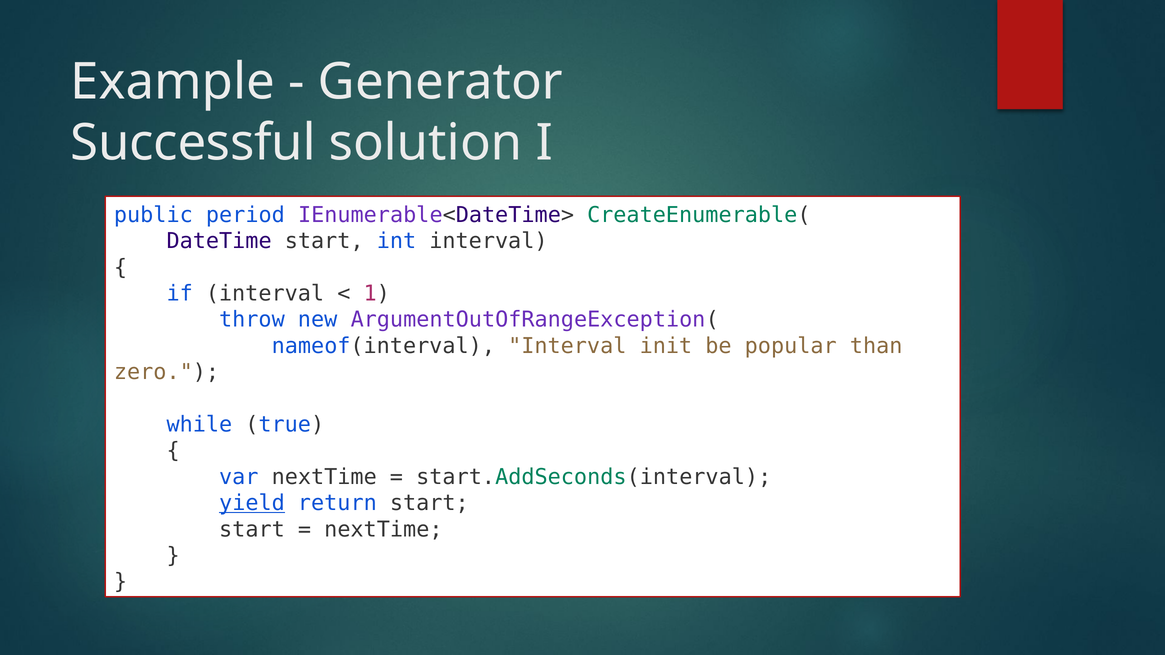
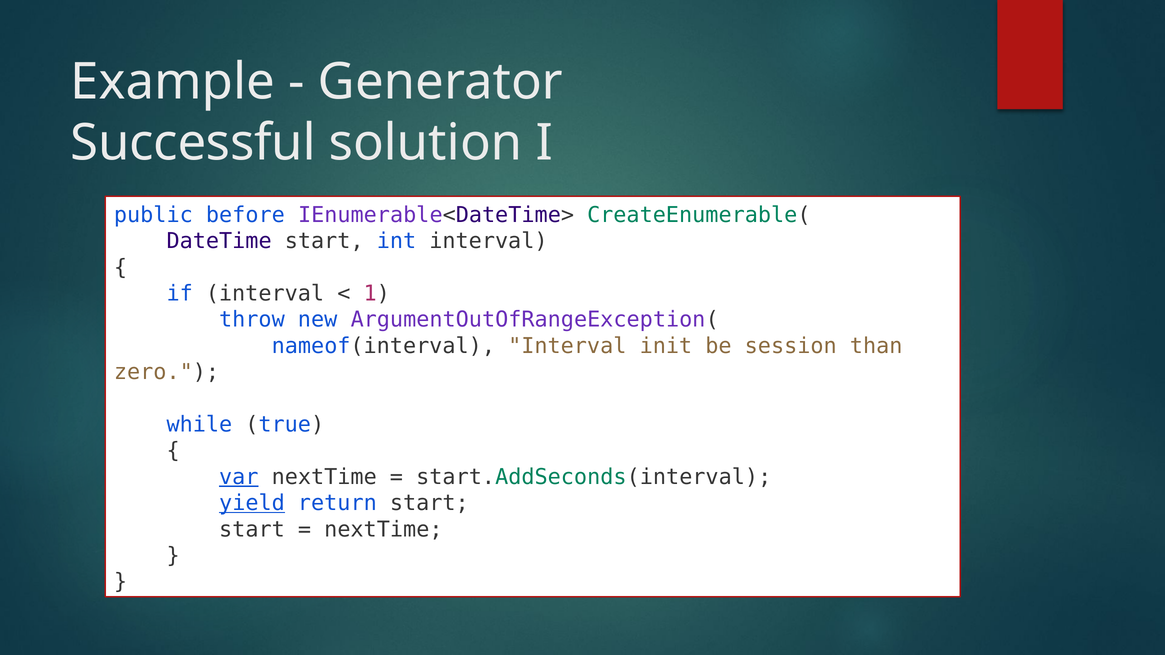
period: period -> before
popular: popular -> session
var underline: none -> present
